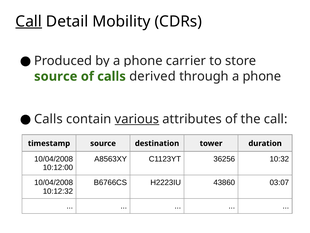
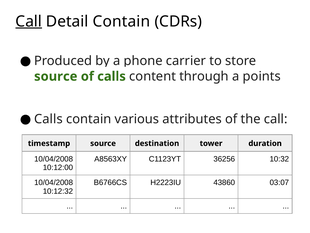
Detail Mobility: Mobility -> Contain
derived: derived -> content
through a phone: phone -> points
various underline: present -> none
